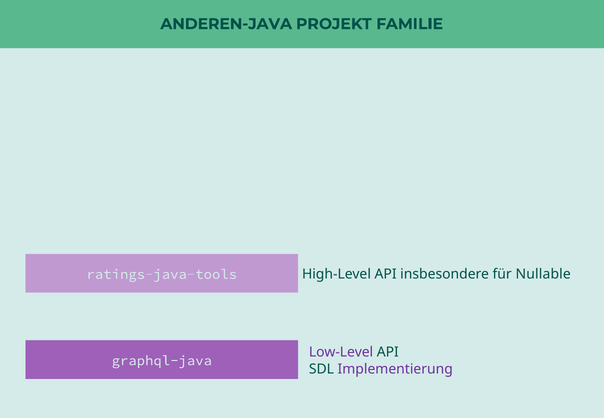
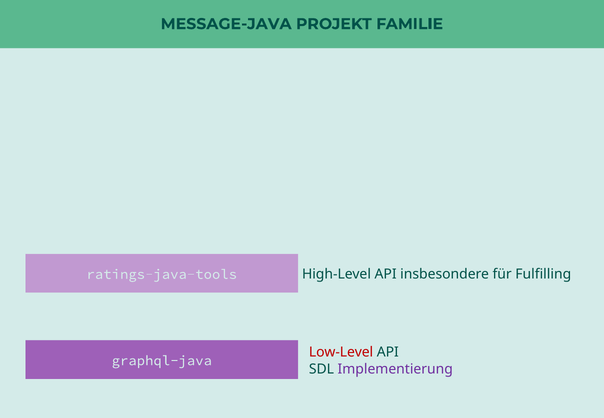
ANDEREN-JAVA: ANDEREN-JAVA -> MESSAGE-JAVA
Nullable: Nullable -> Fulfilling
Low-Level colour: purple -> red
